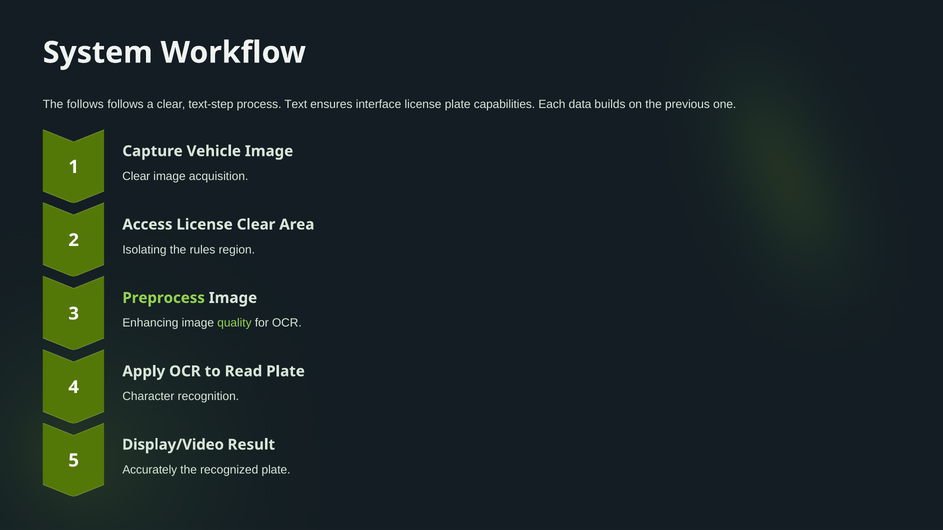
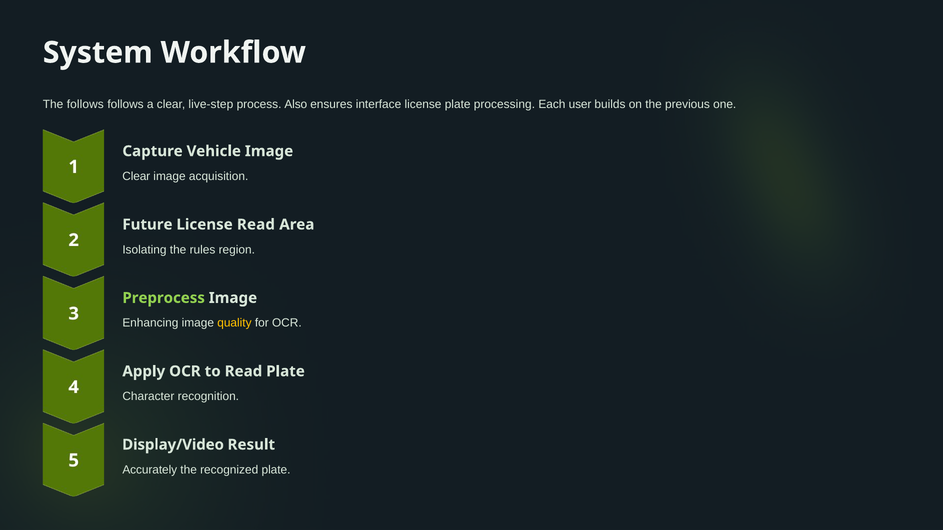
text-step: text-step -> live-step
Text: Text -> Also
capabilities: capabilities -> processing
data: data -> user
Access: Access -> Future
License Clear: Clear -> Read
quality colour: light green -> yellow
